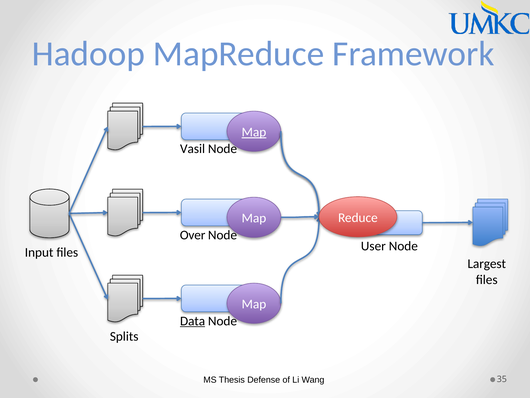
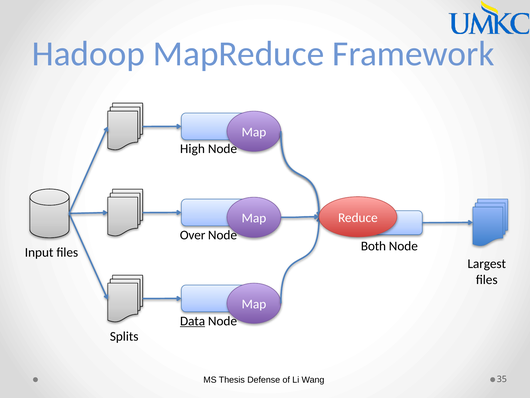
Map at (254, 132) underline: present -> none
Vasil: Vasil -> High
User: User -> Both
